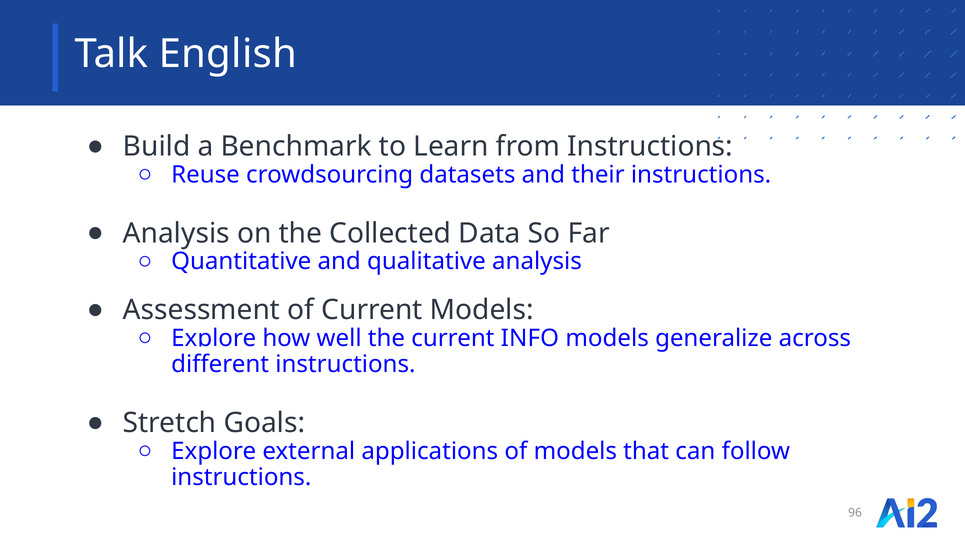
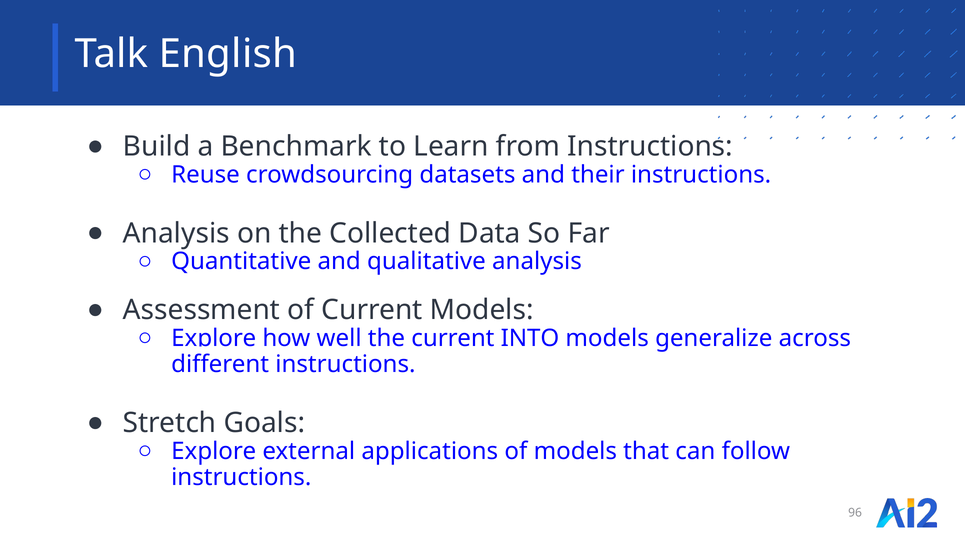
INFO: INFO -> INTO
